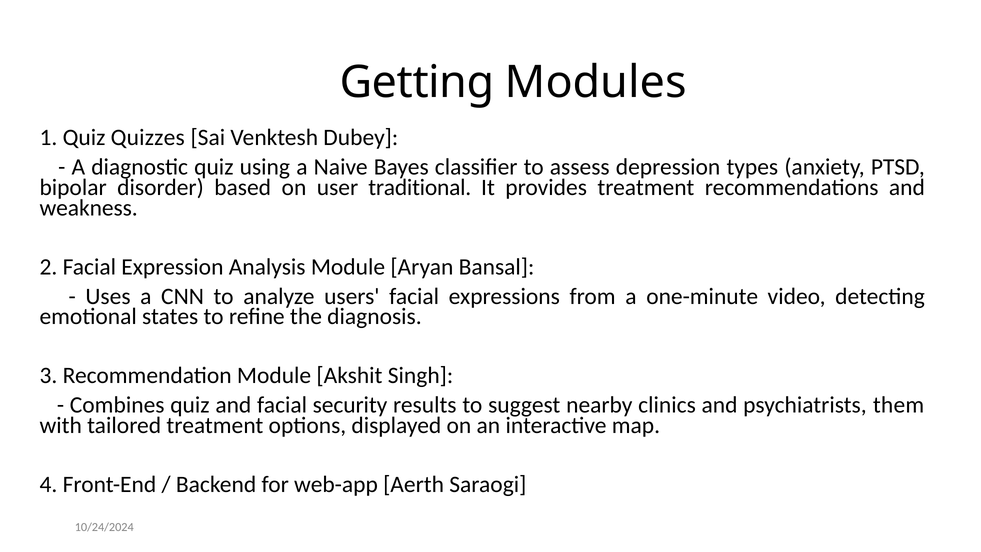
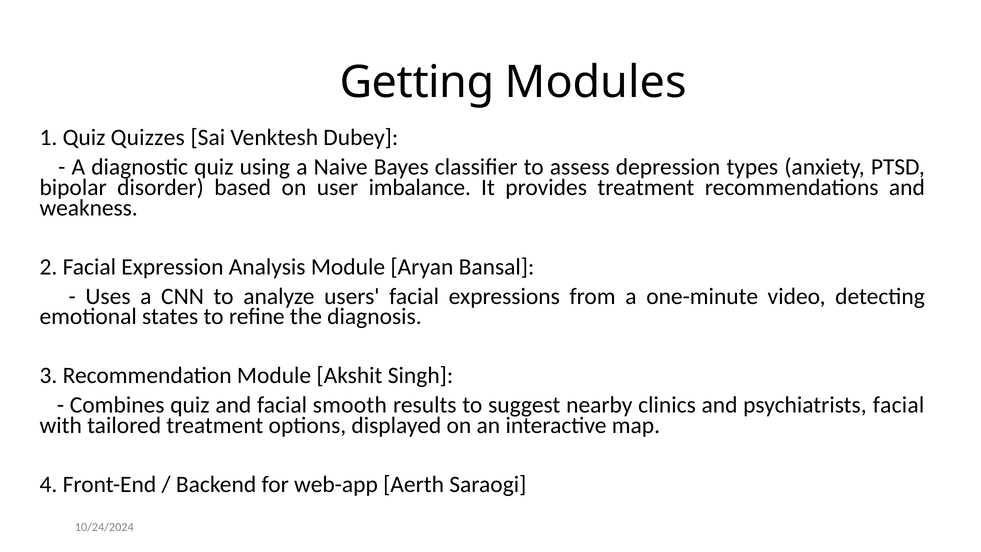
traditional: traditional -> imbalance
security: security -> smooth
psychiatrists them: them -> facial
